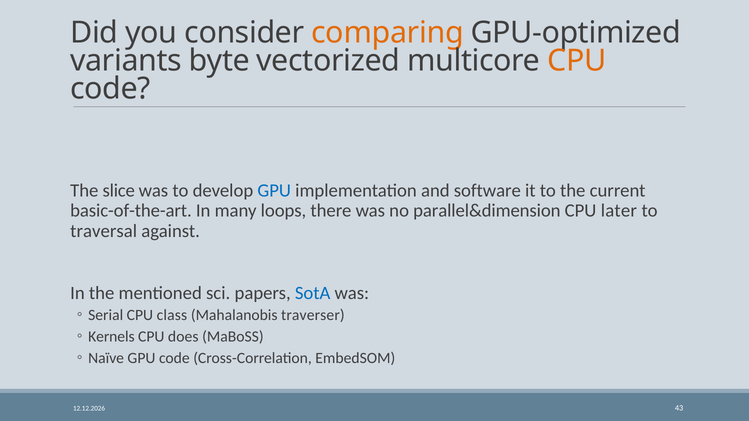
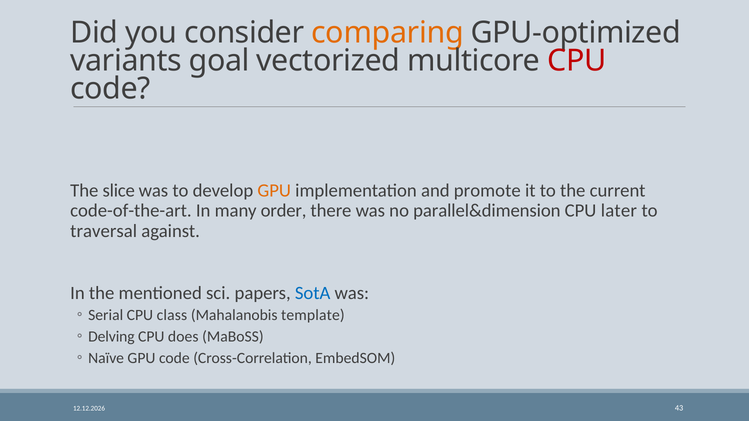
byte: byte -> goal
CPU at (577, 61) colour: orange -> red
GPU at (274, 191) colour: blue -> orange
software: software -> promote
basic-of-the-art: basic-of-the-art -> code-of-the-art
loops: loops -> order
traverser: traverser -> template
Kernels: Kernels -> Delving
